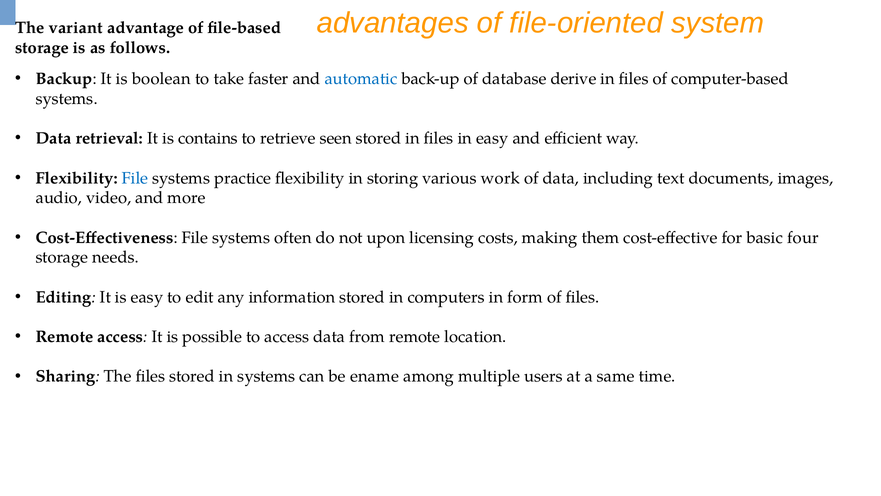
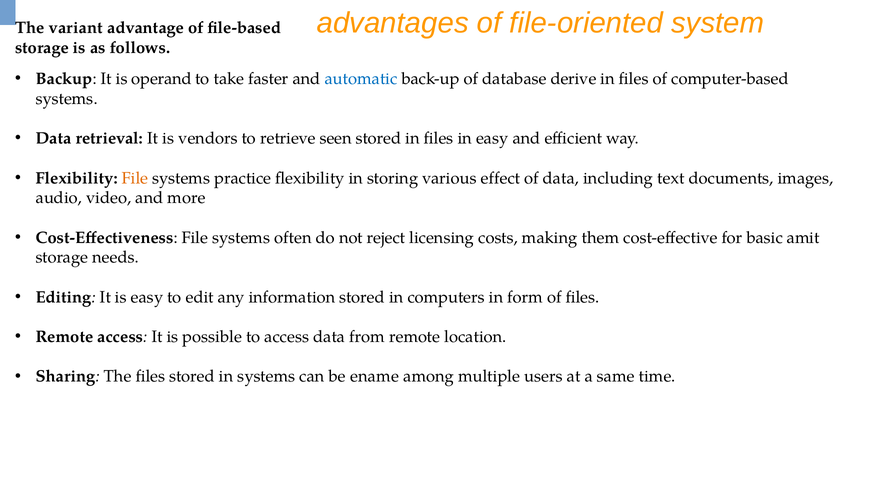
boolean: boolean -> operand
contains: contains -> vendors
File at (135, 178) colour: blue -> orange
work: work -> effect
upon: upon -> reject
four: four -> amit
